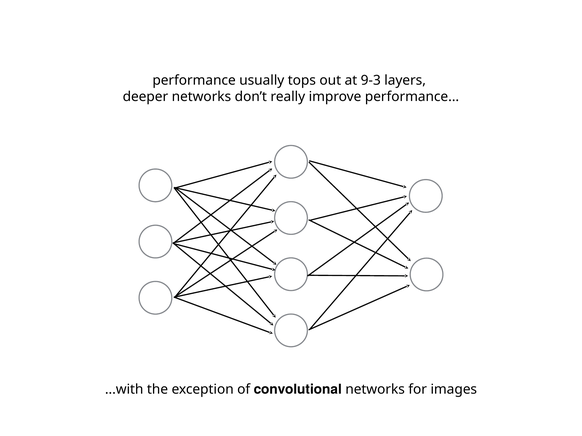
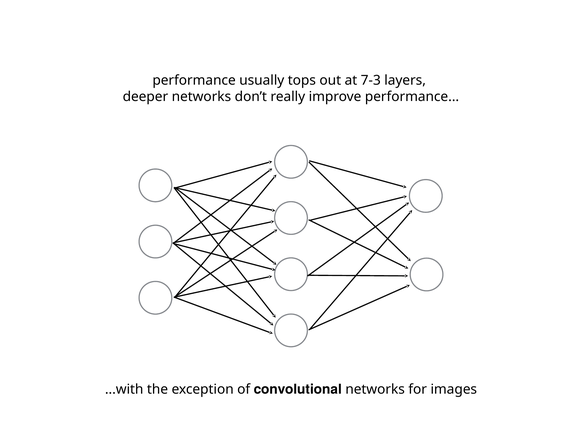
9-3: 9-3 -> 7-3
